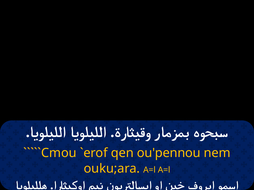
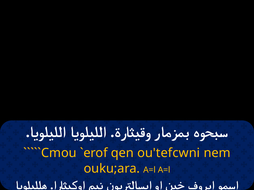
ou'pennou: ou'pennou -> ou'tefcwni
